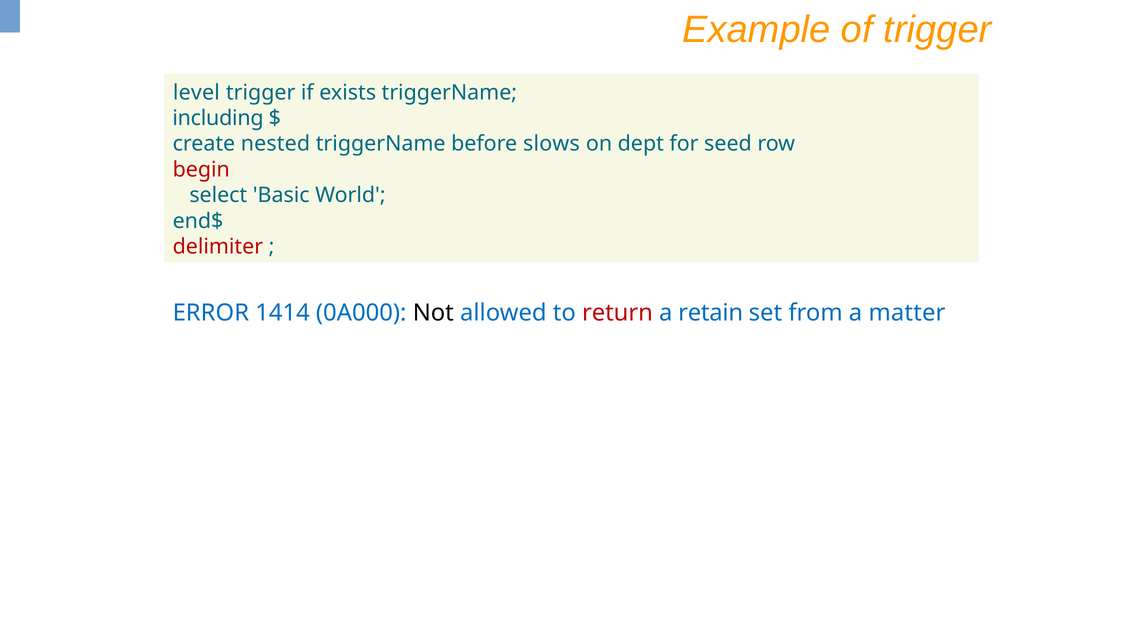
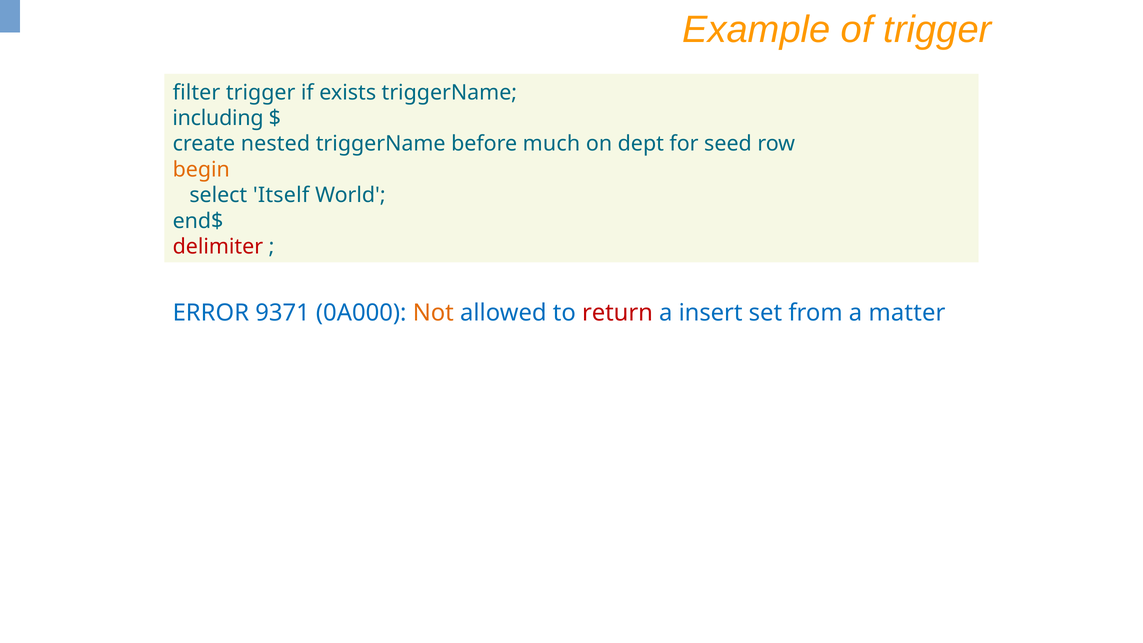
level: level -> filter
slows: slows -> much
begin colour: red -> orange
Basic: Basic -> Itself
1414: 1414 -> 9371
Not colour: black -> orange
retain: retain -> insert
